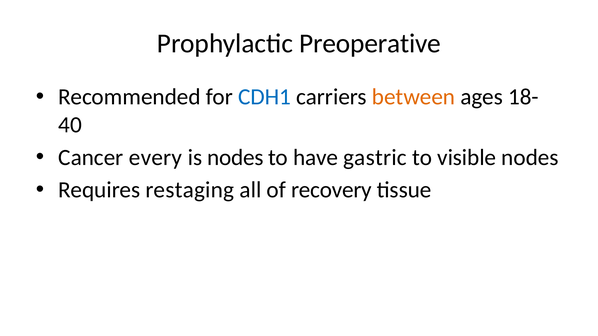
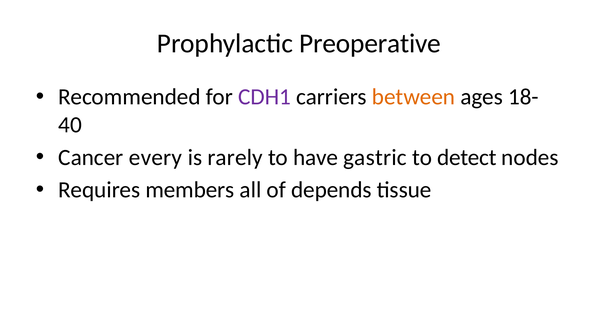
CDH1 colour: blue -> purple
is nodes: nodes -> rarely
visible: visible -> detect
restaging: restaging -> members
recovery: recovery -> depends
